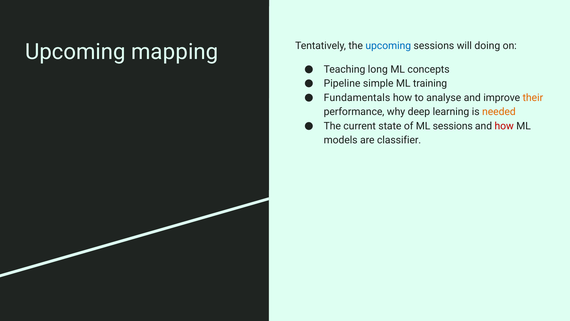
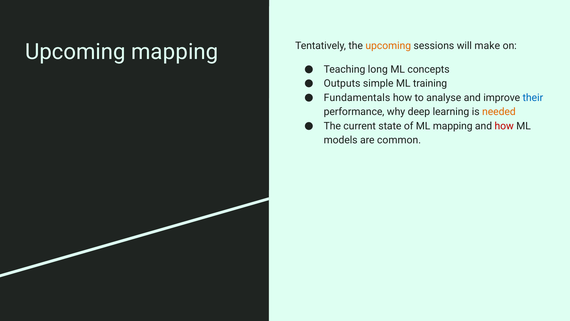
upcoming at (388, 46) colour: blue -> orange
doing: doing -> make
Pipeline: Pipeline -> Outputs
their colour: orange -> blue
ML sessions: sessions -> mapping
classifier: classifier -> common
